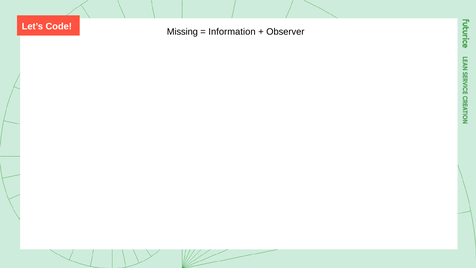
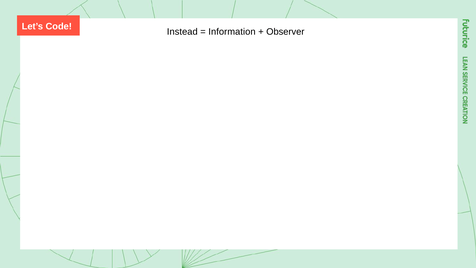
Missing: Missing -> Instead
